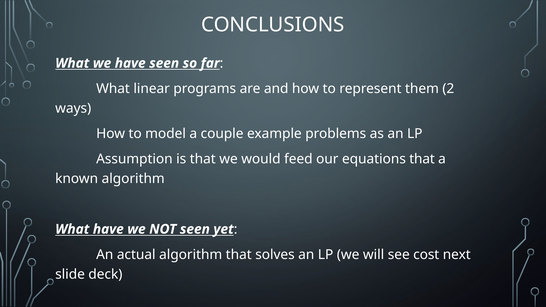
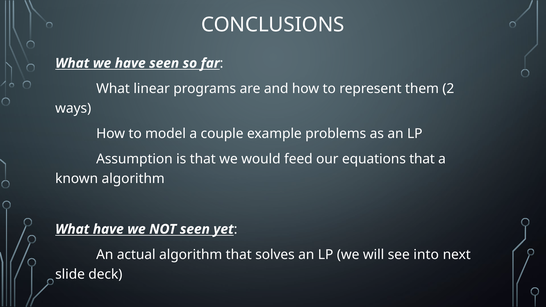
cost: cost -> into
